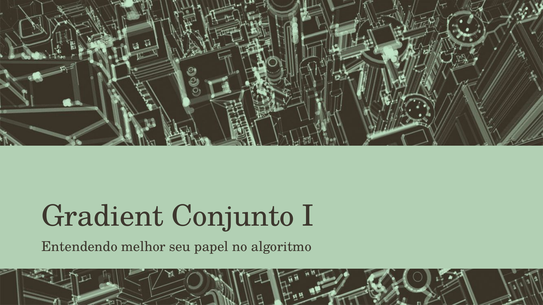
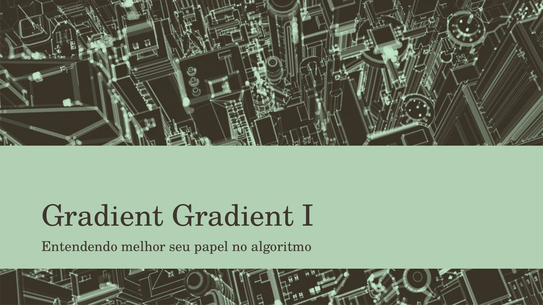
Gradient Conjunto: Conjunto -> Gradient
